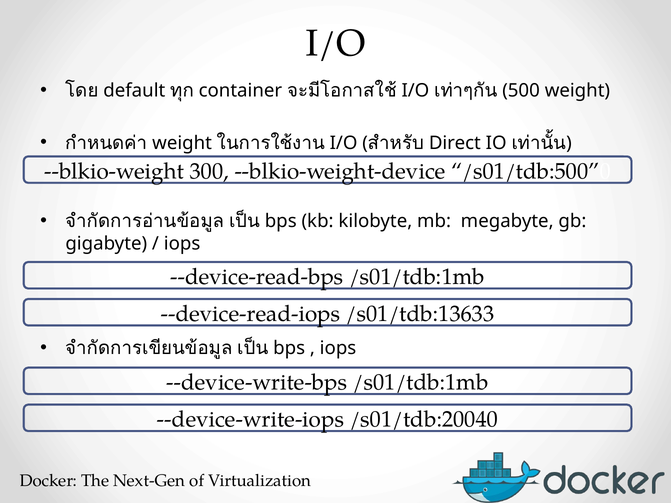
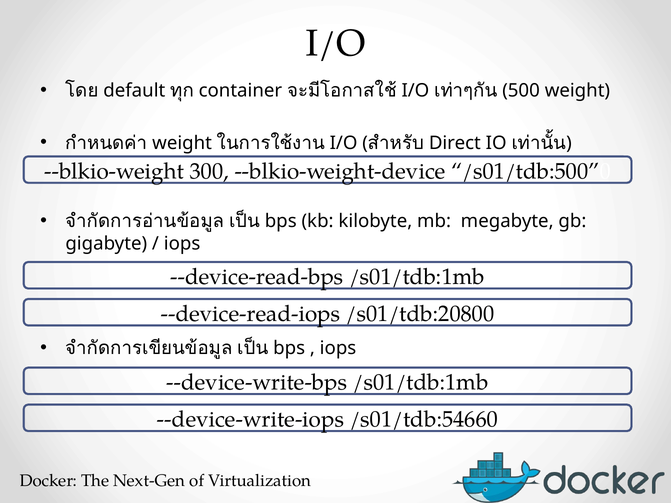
/s01/tdb:13633: /s01/tdb:13633 -> /s01/tdb:20800
/s01/tdb:20040: /s01/tdb:20040 -> /s01/tdb:54660
